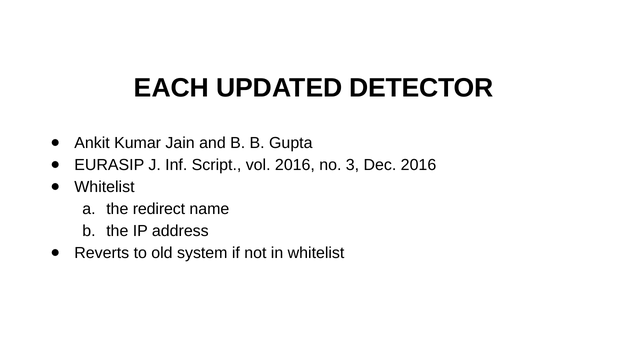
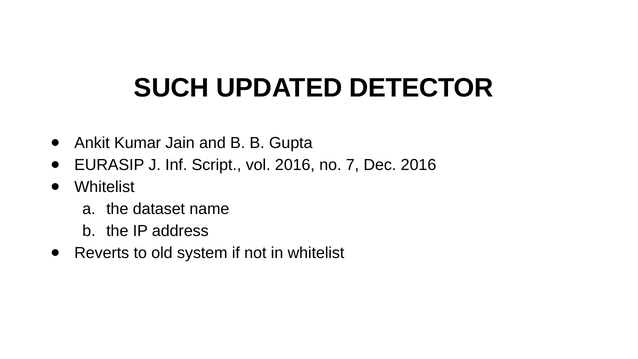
EACH: EACH -> SUCH
3: 3 -> 7
redirect: redirect -> dataset
